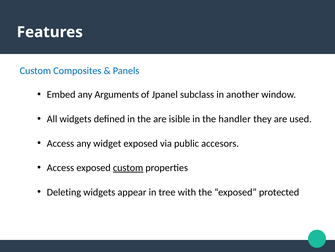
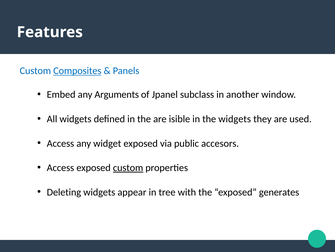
Composites underline: none -> present
the handler: handler -> widgets
protected: protected -> generates
